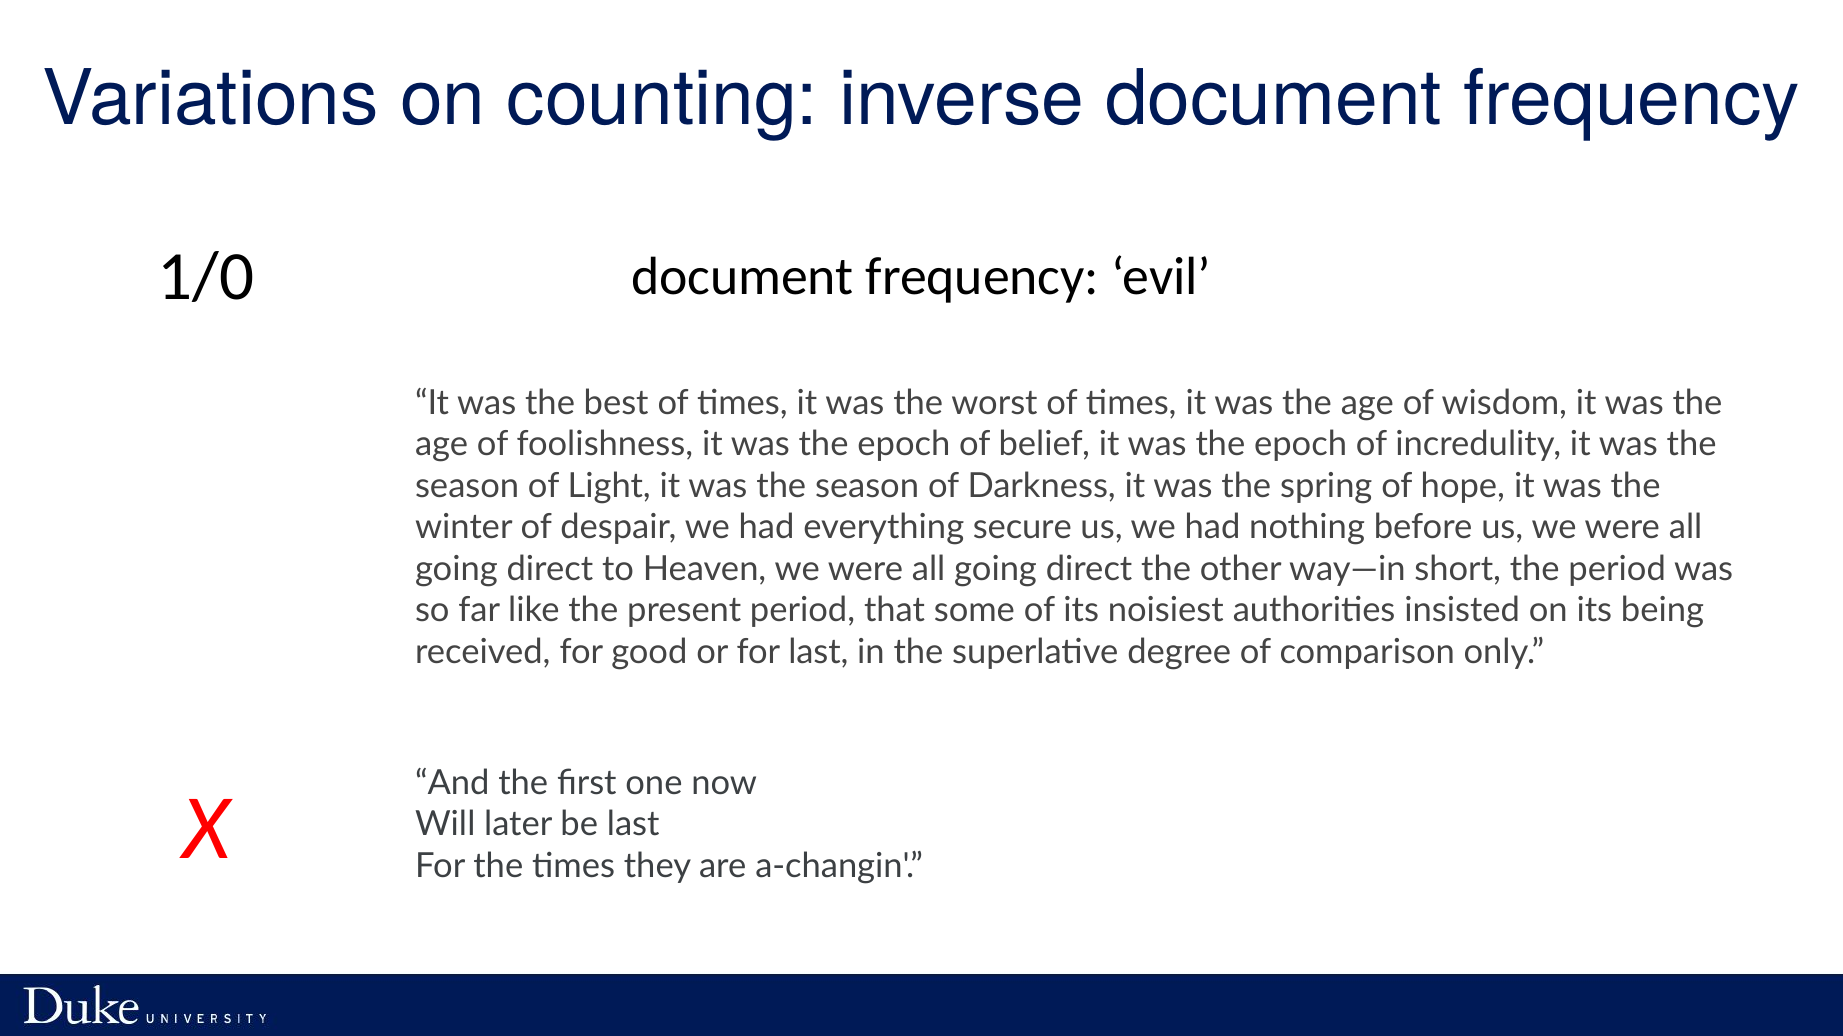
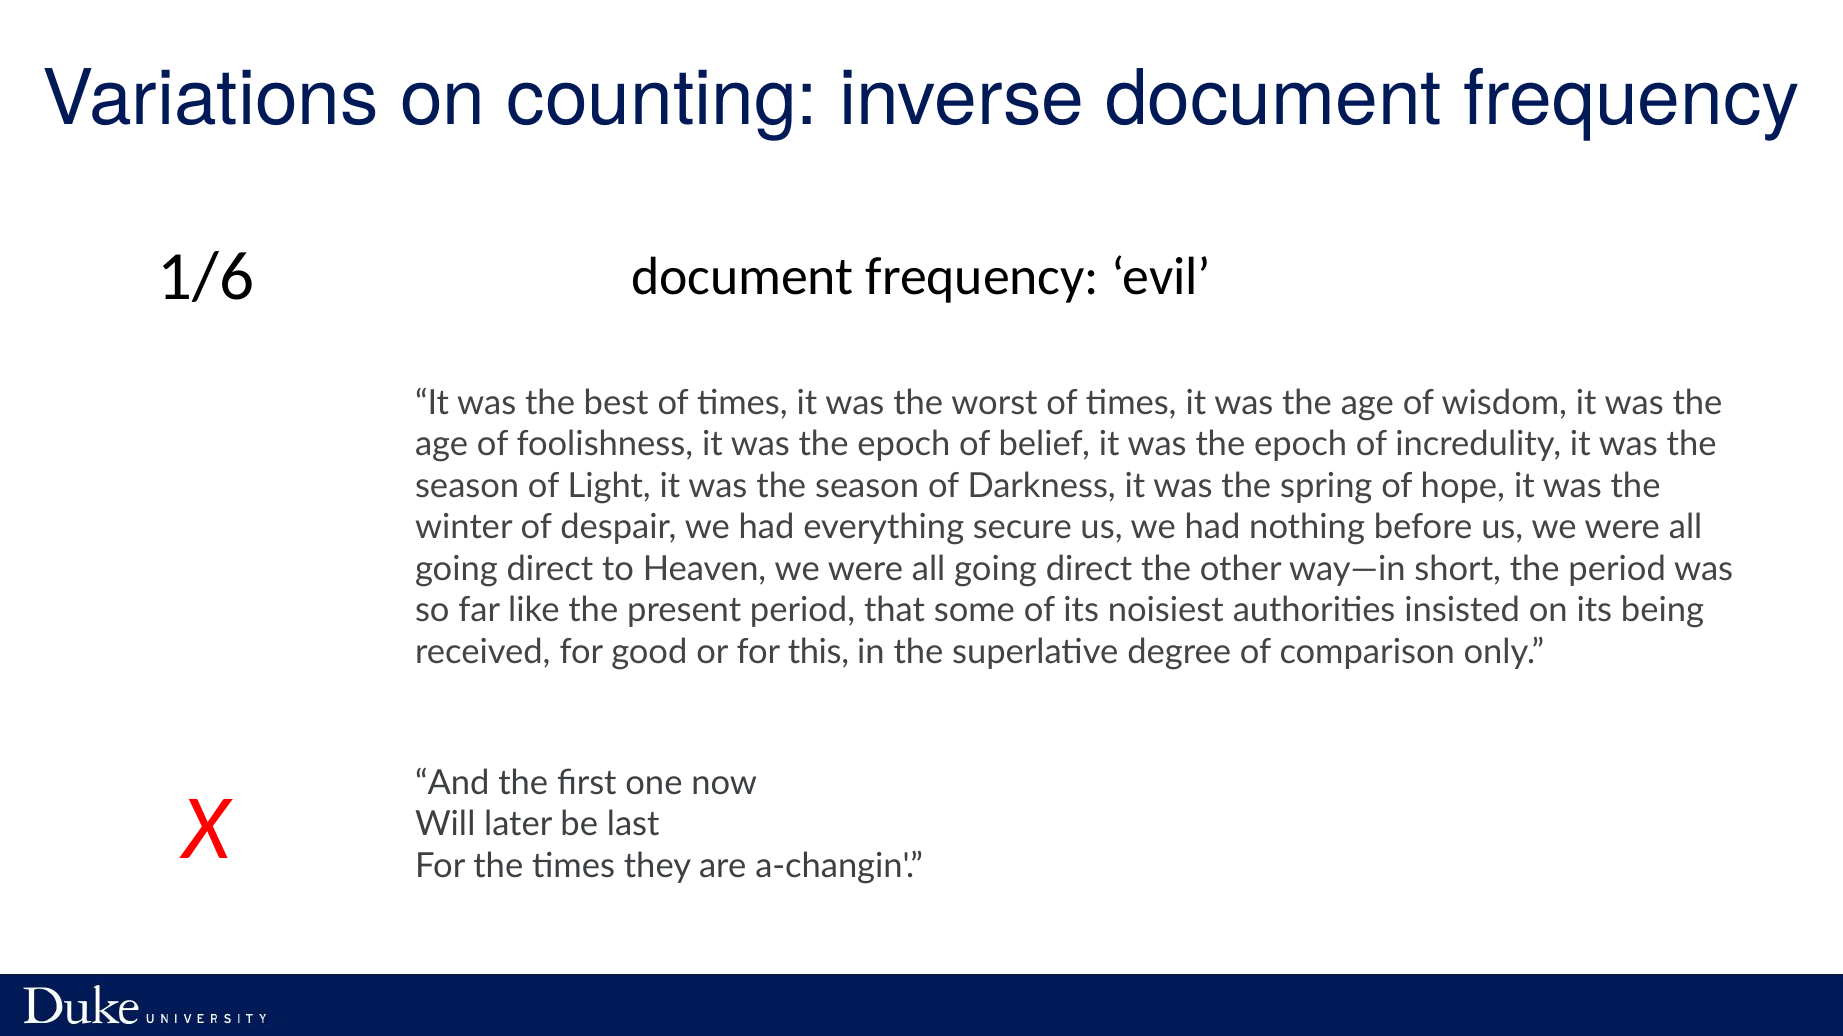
1/0: 1/0 -> 1/6
for last: last -> this
